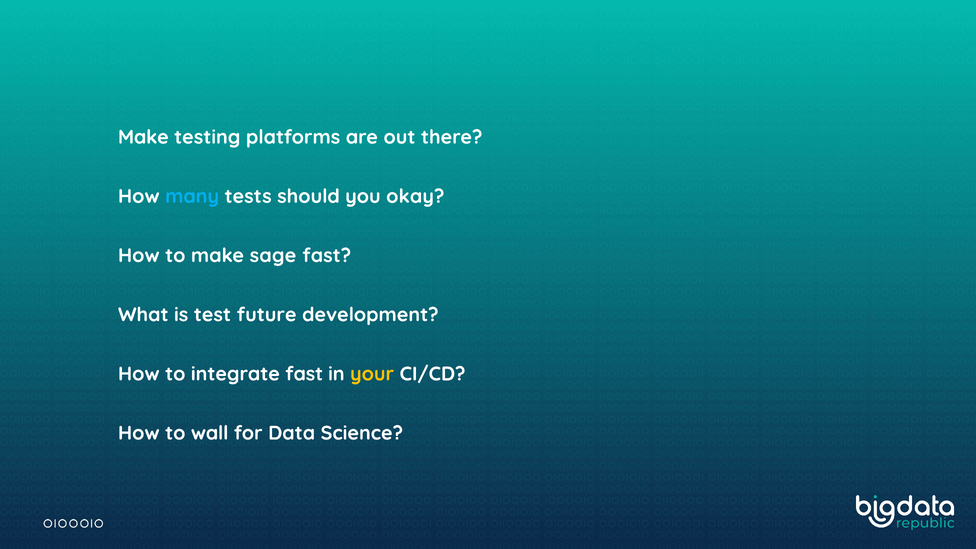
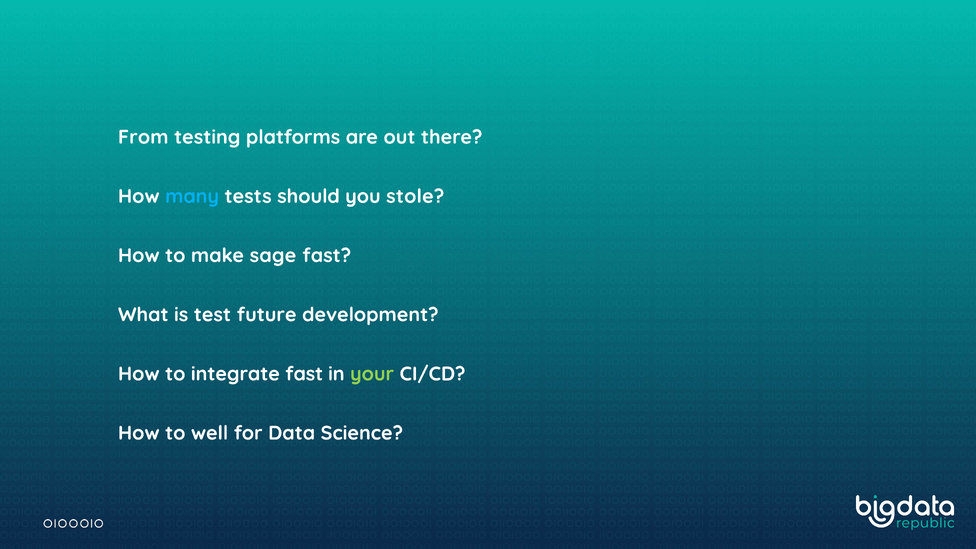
Make at (143, 137): Make -> From
okay: okay -> stole
your colour: yellow -> light green
wall: wall -> well
